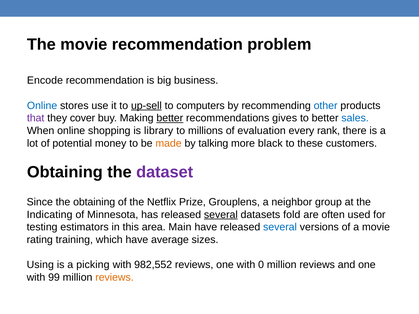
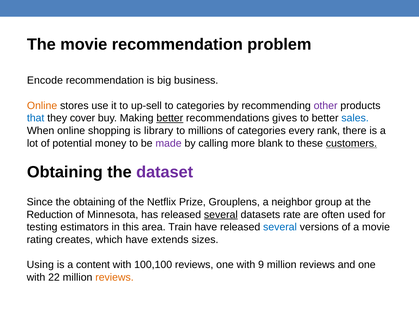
Online at (42, 106) colour: blue -> orange
up-sell underline: present -> none
to computers: computers -> categories
other colour: blue -> purple
that colour: purple -> blue
of evaluation: evaluation -> categories
made colour: orange -> purple
talking: talking -> calling
black: black -> blank
customers underline: none -> present
Indicating: Indicating -> Reduction
fold: fold -> rate
Main: Main -> Train
training: training -> creates
average: average -> extends
picking: picking -> content
982,552: 982,552 -> 100,100
0: 0 -> 9
99: 99 -> 22
